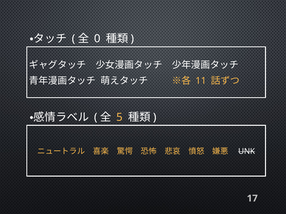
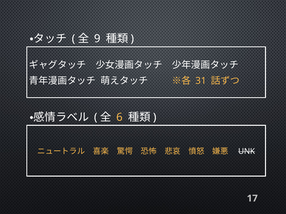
0: 0 -> 9
11: 11 -> 31
5: 5 -> 6
